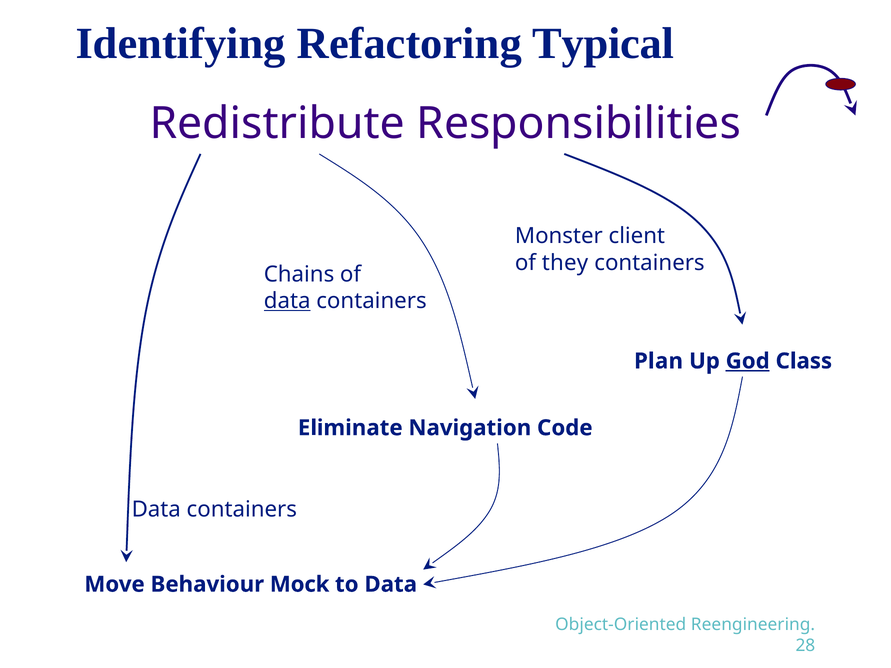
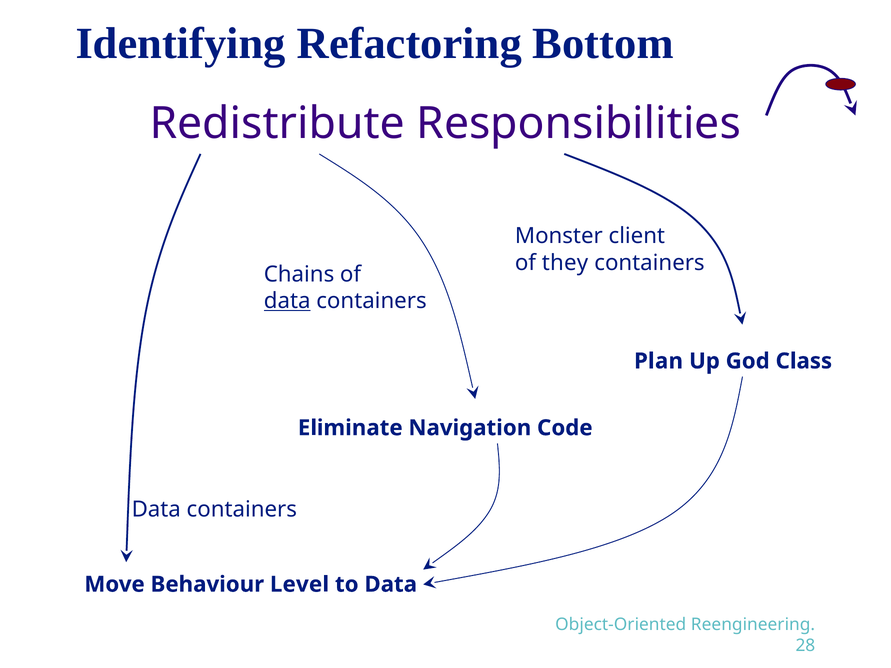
Typical: Typical -> Bottom
God underline: present -> none
Mock: Mock -> Level
